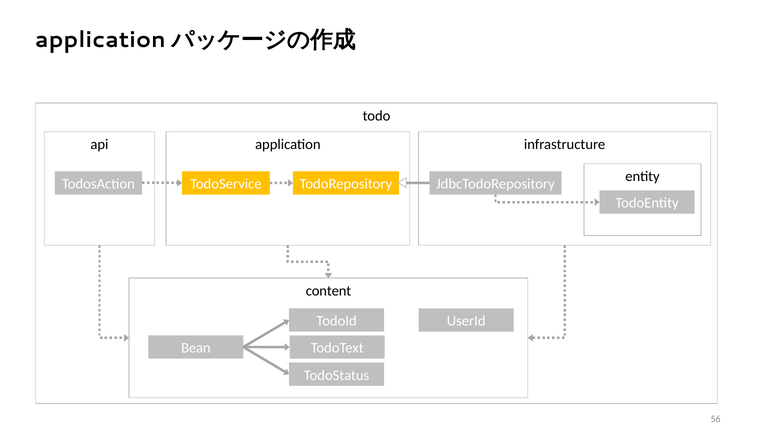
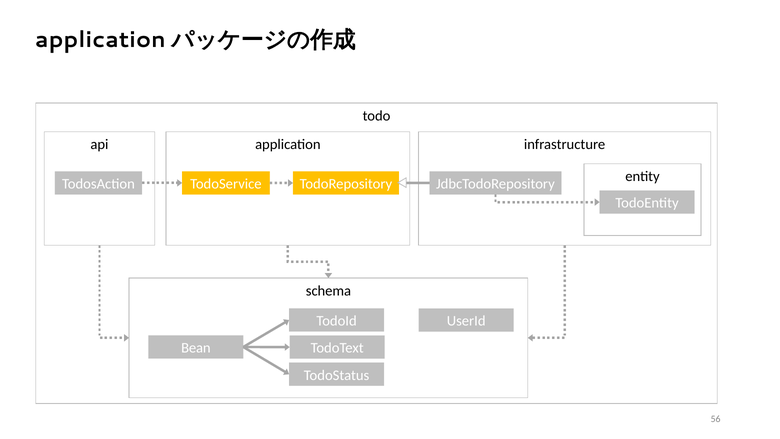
content: content -> schema
